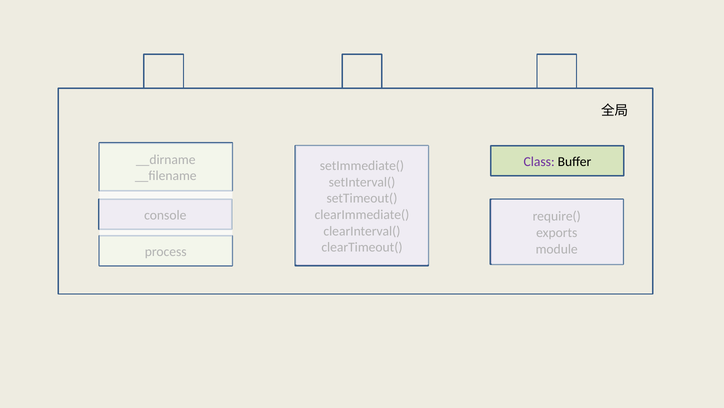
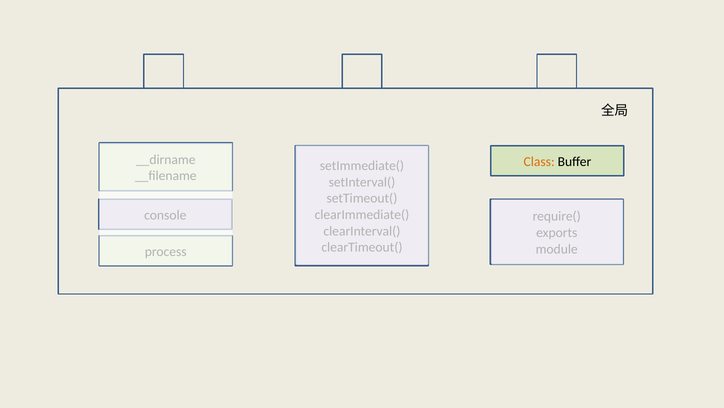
Class colour: purple -> orange
